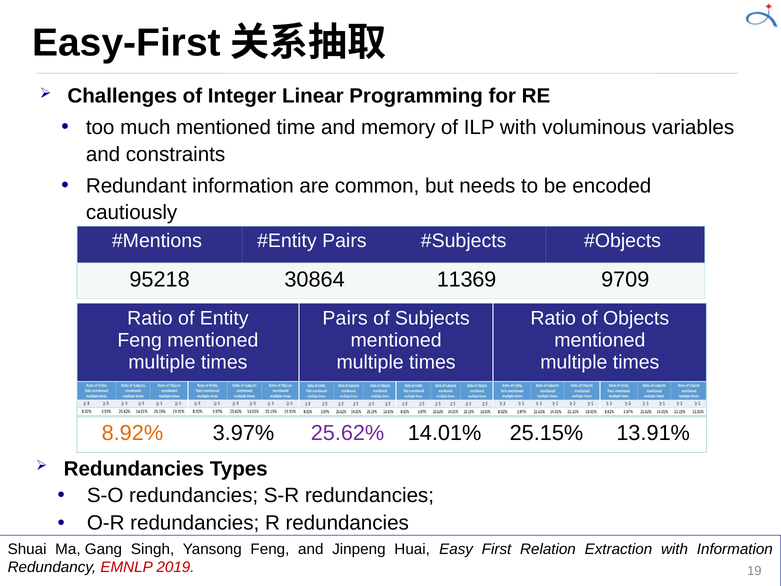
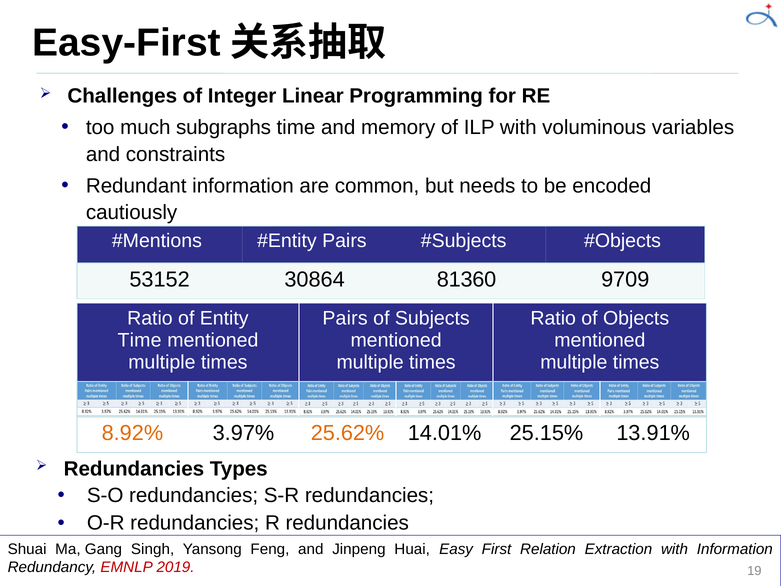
much mentioned: mentioned -> subgraphs
95218: 95218 -> 53152
11369: 11369 -> 81360
Feng at (140, 340): Feng -> Time
25.62% colour: purple -> orange
